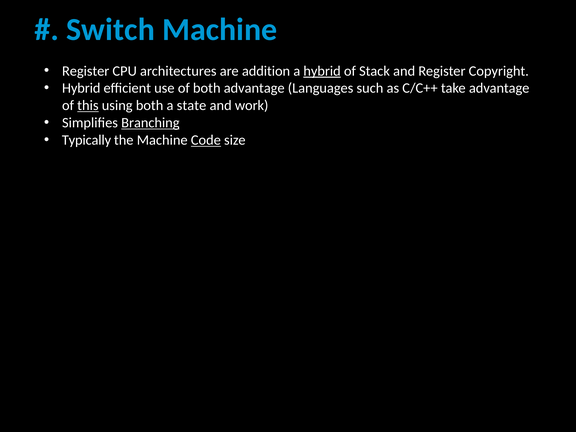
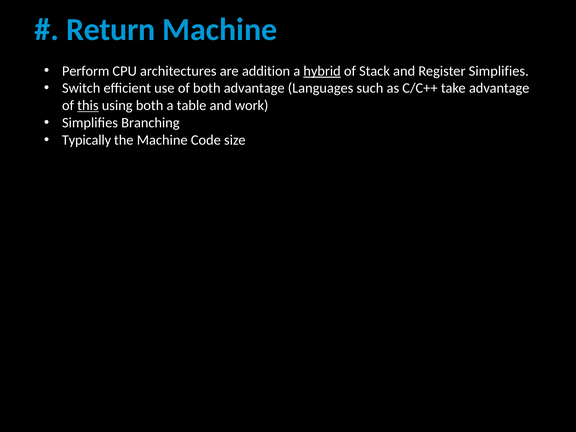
Switch: Switch -> Return
Register at (86, 71): Register -> Perform
Register Copyright: Copyright -> Simplifies
Hybrid at (81, 88): Hybrid -> Switch
state: state -> table
Branching underline: present -> none
Code underline: present -> none
